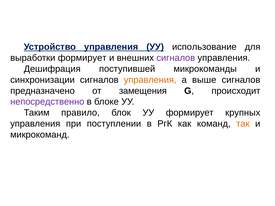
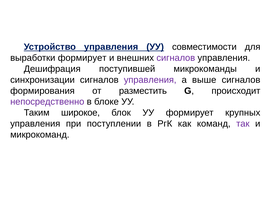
использование: использование -> совместимости
управления at (150, 80) colour: orange -> purple
предназначено: предназначено -> формирования
замещения: замещения -> разместить
правило: правило -> широкое
так colour: orange -> purple
